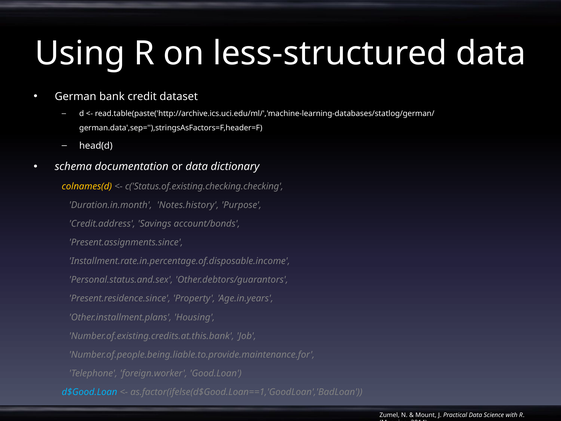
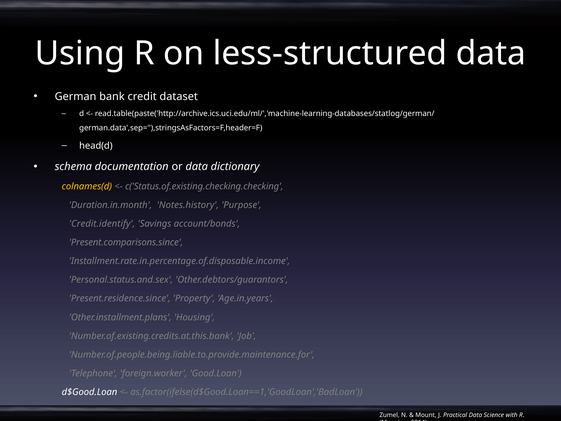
Credit.address: Credit.address -> Credit.identify
Present.assignments.since: Present.assignments.since -> Present.comparisons.since
d$Good.Loan colour: light blue -> white
